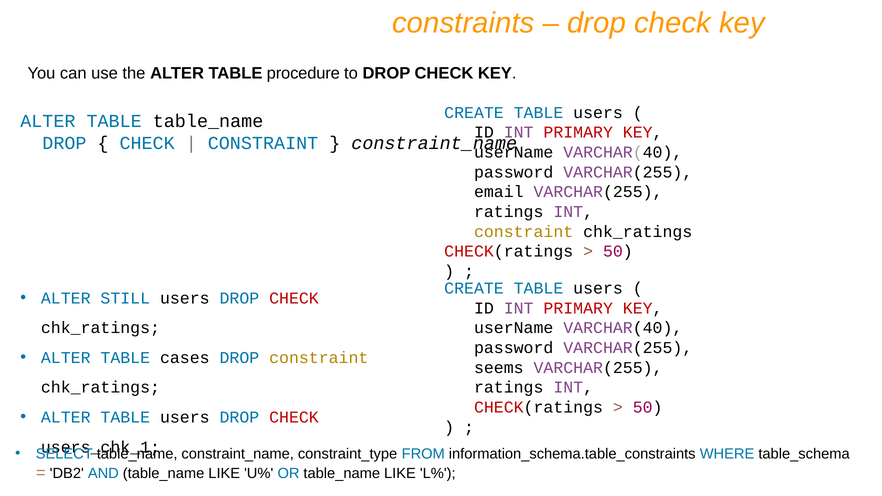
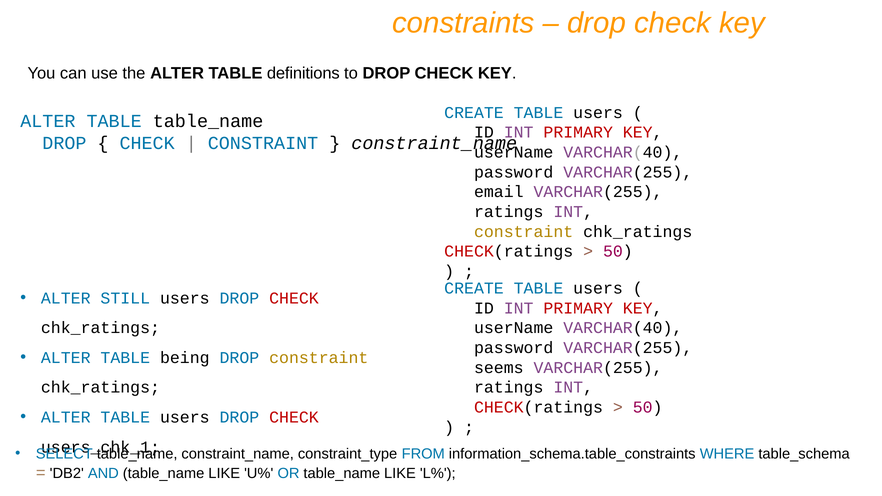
procedure: procedure -> definitions
cases: cases -> being
